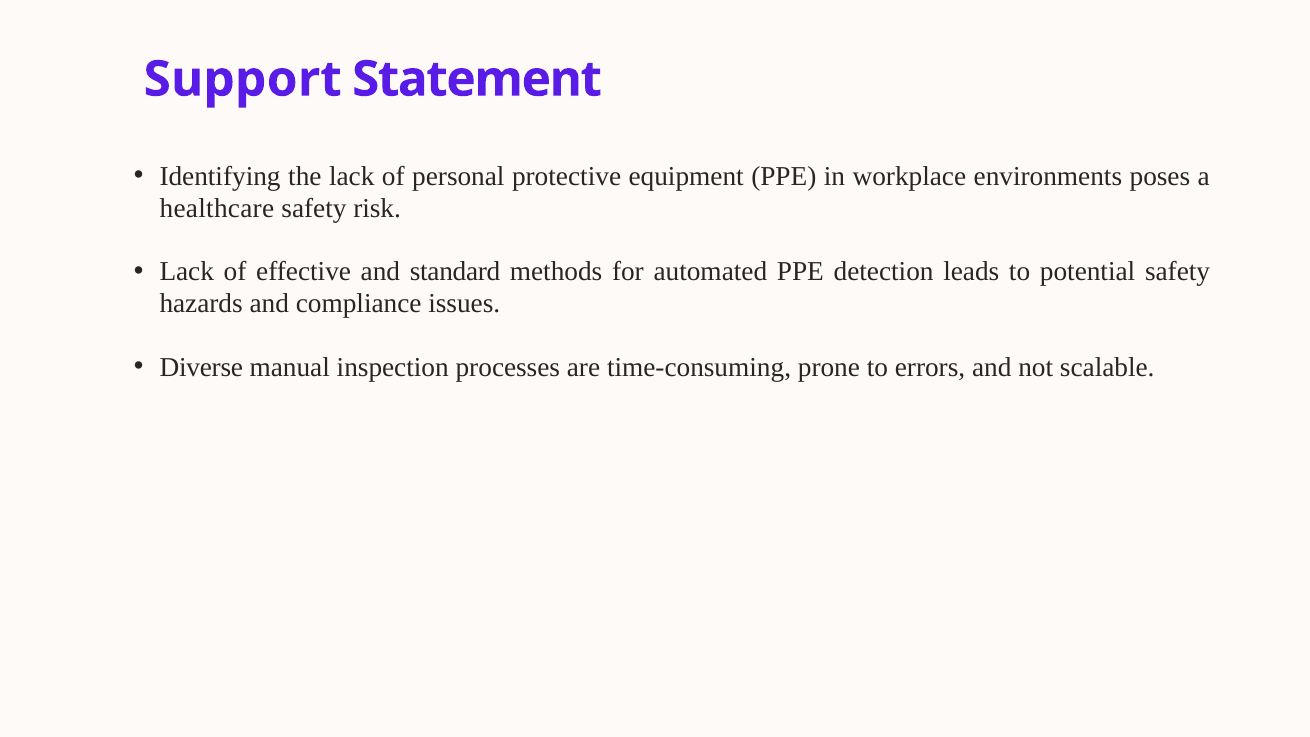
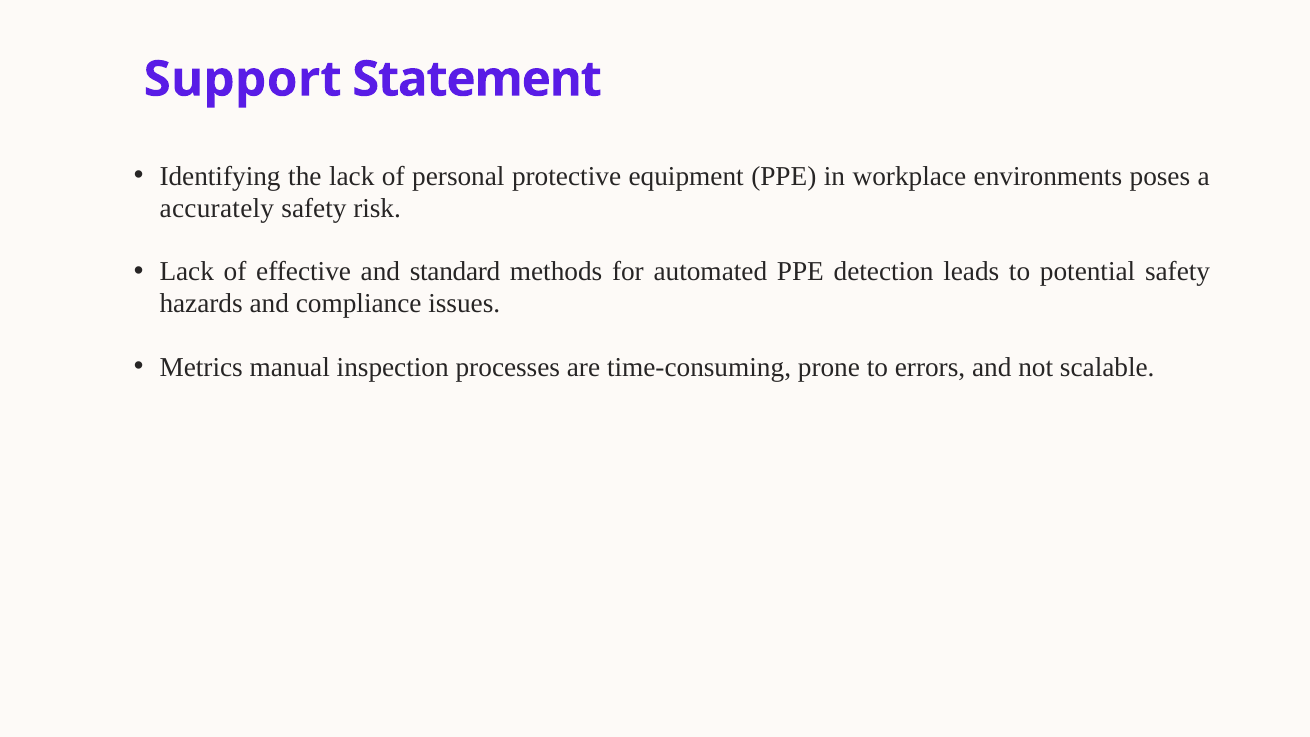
healthcare: healthcare -> accurately
Diverse: Diverse -> Metrics
